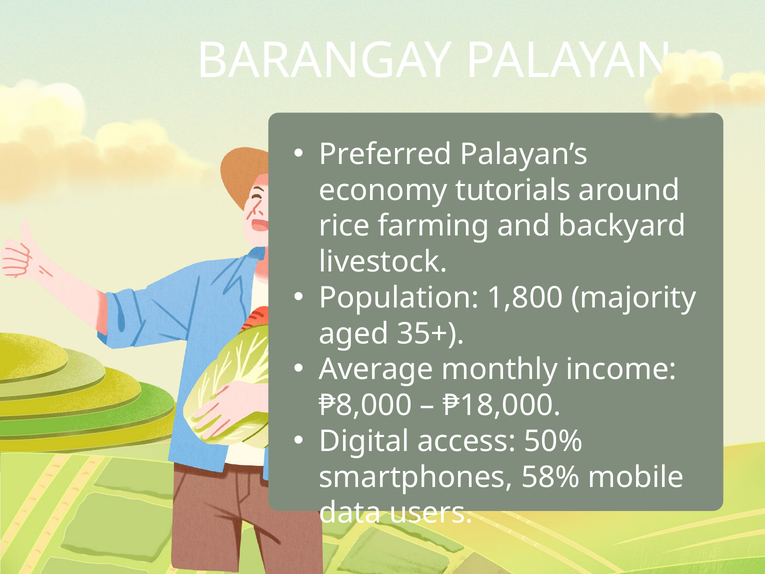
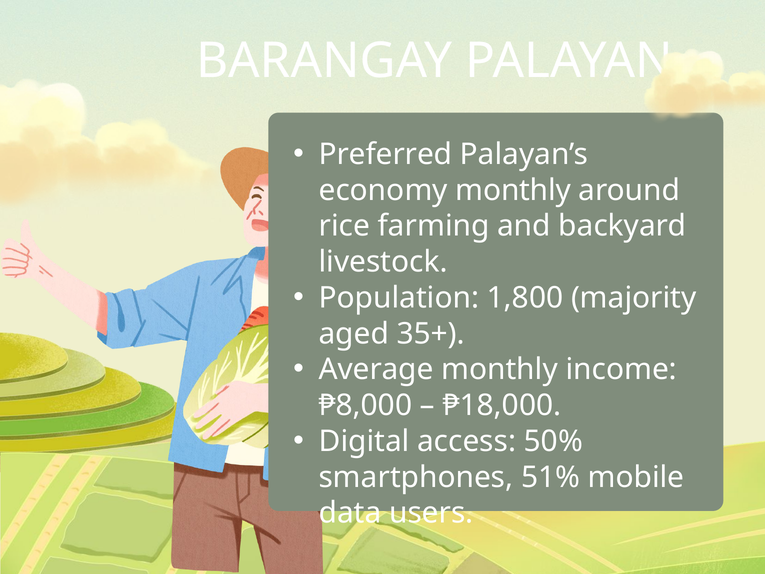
economy tutorials: tutorials -> monthly
58%: 58% -> 51%
